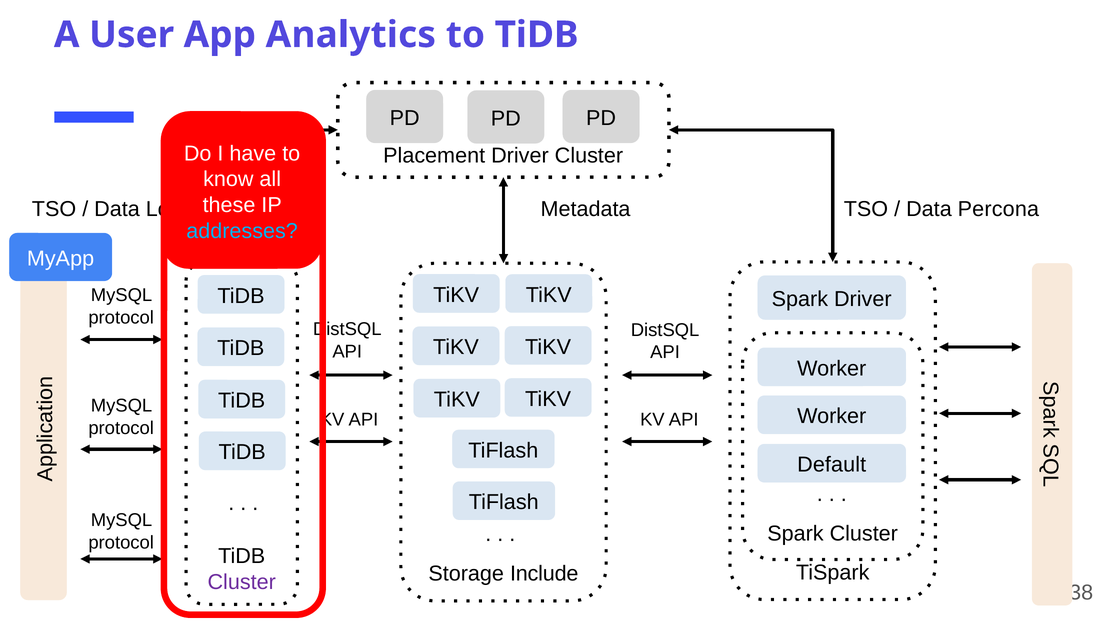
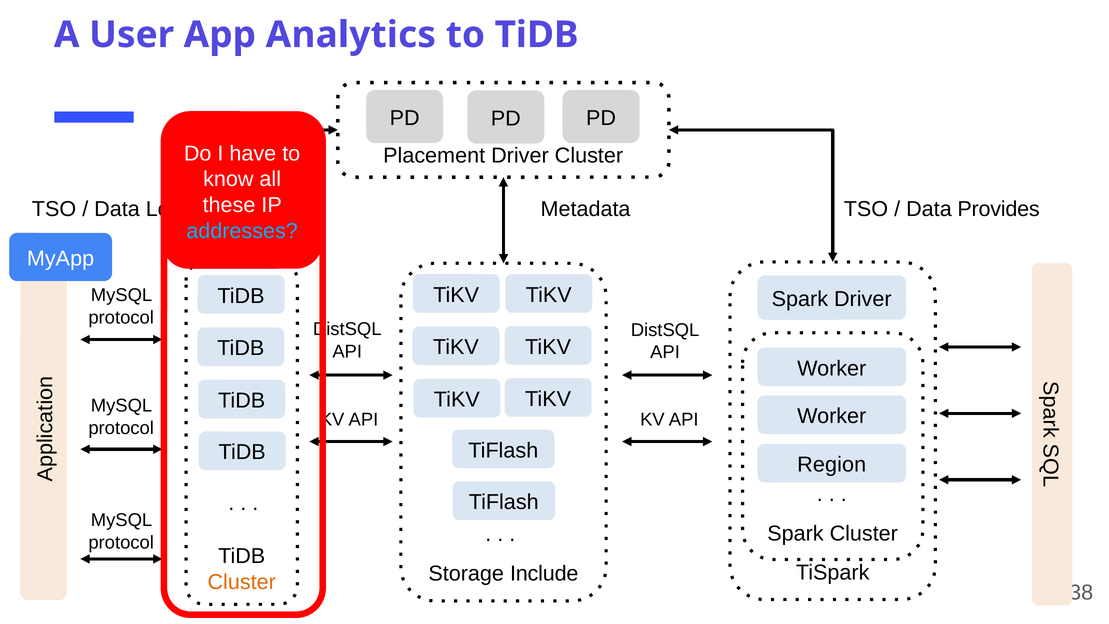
Percona: Percona -> Provides
Default: Default -> Region
Cluster at (242, 582) colour: purple -> orange
